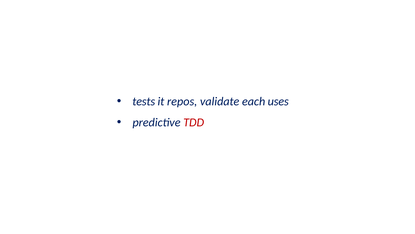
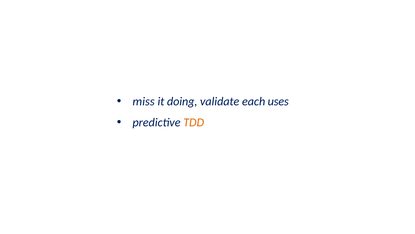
tests: tests -> miss
repos: repos -> doing
TDD colour: red -> orange
